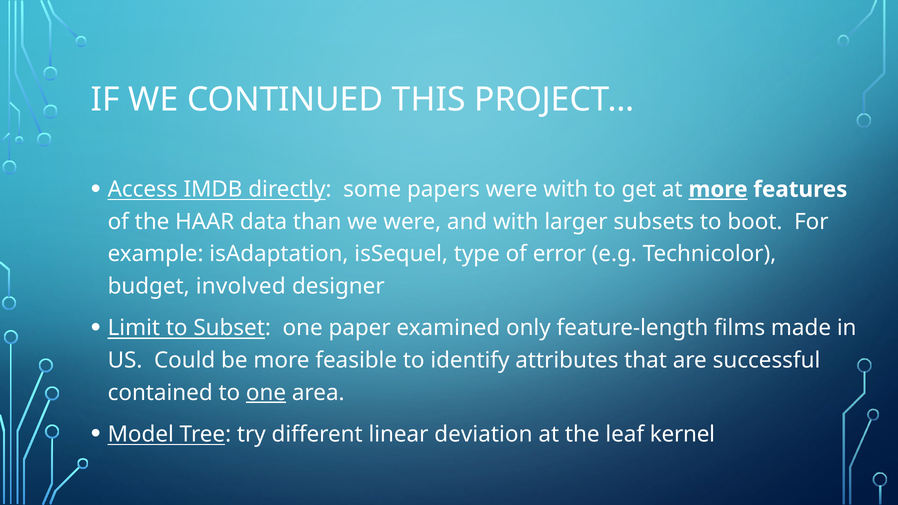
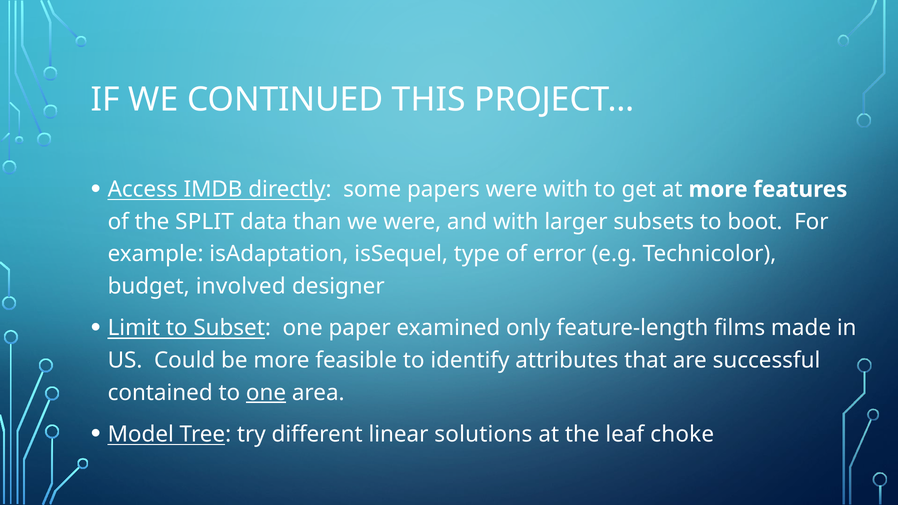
more at (718, 189) underline: present -> none
HAAR: HAAR -> SPLIT
deviation: deviation -> solutions
kernel: kernel -> choke
